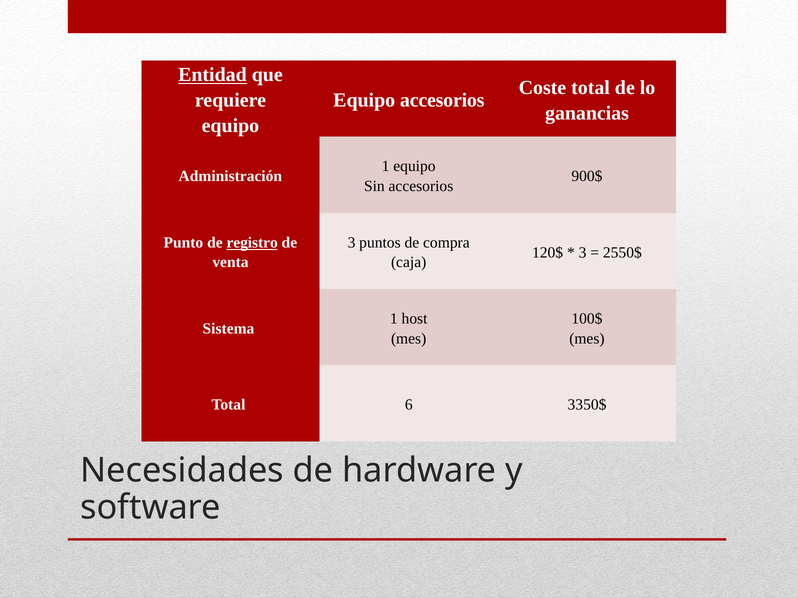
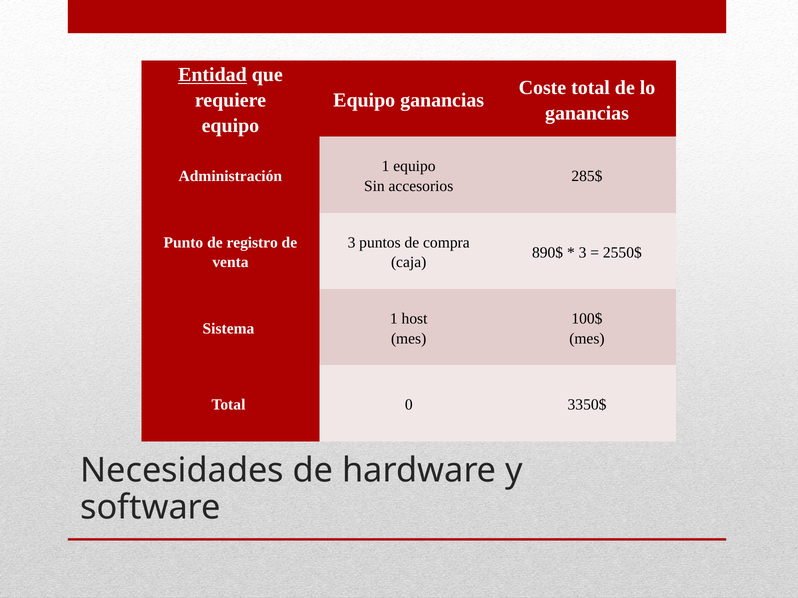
Equipo accesorios: accesorios -> ganancias
900$: 900$ -> 285$
registro underline: present -> none
120$: 120$ -> 890$
6: 6 -> 0
